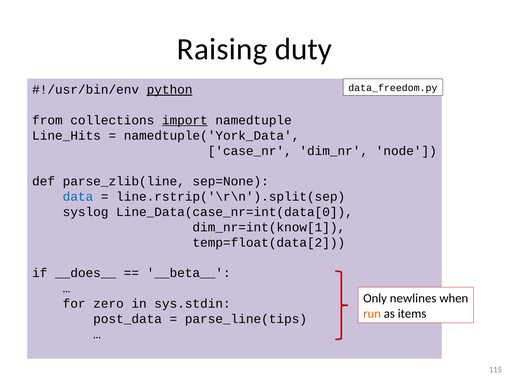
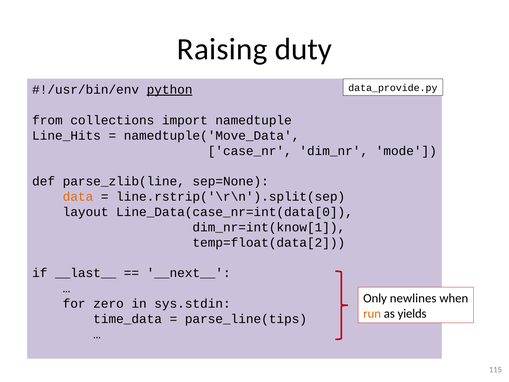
data_freedom.py: data_freedom.py -> data_provide.py
import underline: present -> none
namedtuple('York_Data: namedtuple('York_Data -> namedtuple('Move_Data
node: node -> mode
data colour: blue -> orange
syslog: syslog -> layout
__does__: __does__ -> __last__
__beta__: __beta__ -> __next__
items: items -> yields
post_data: post_data -> time_data
